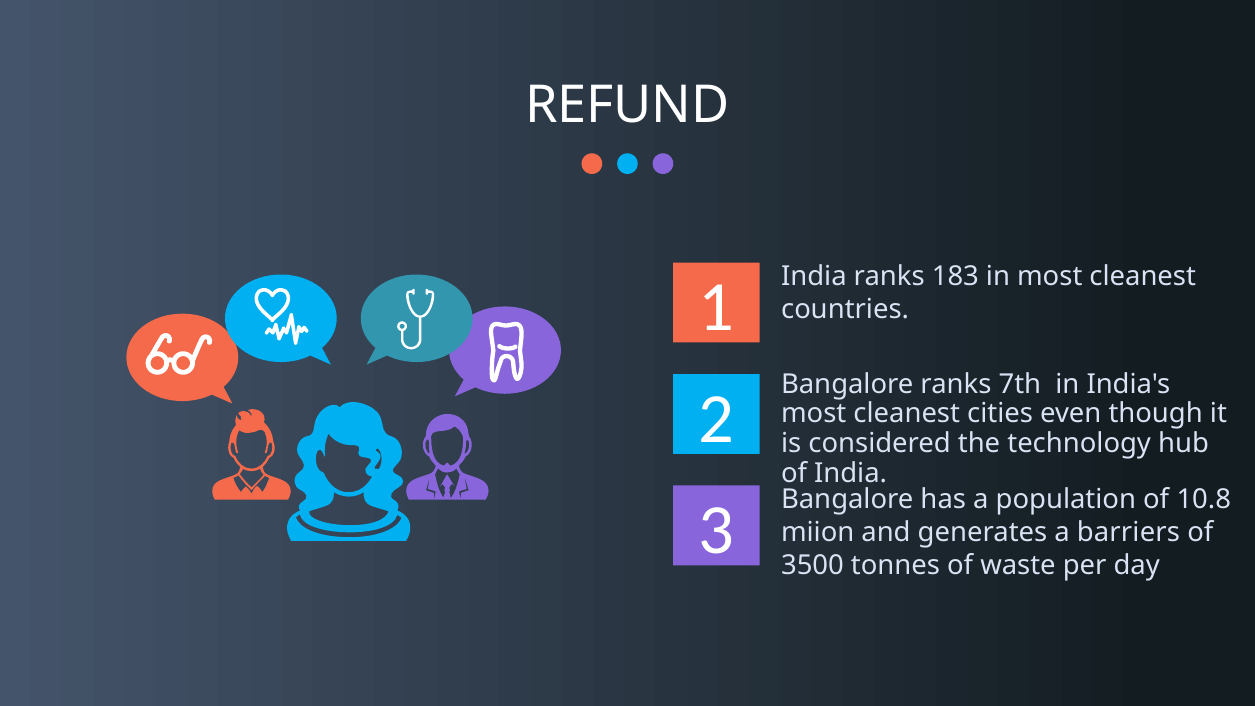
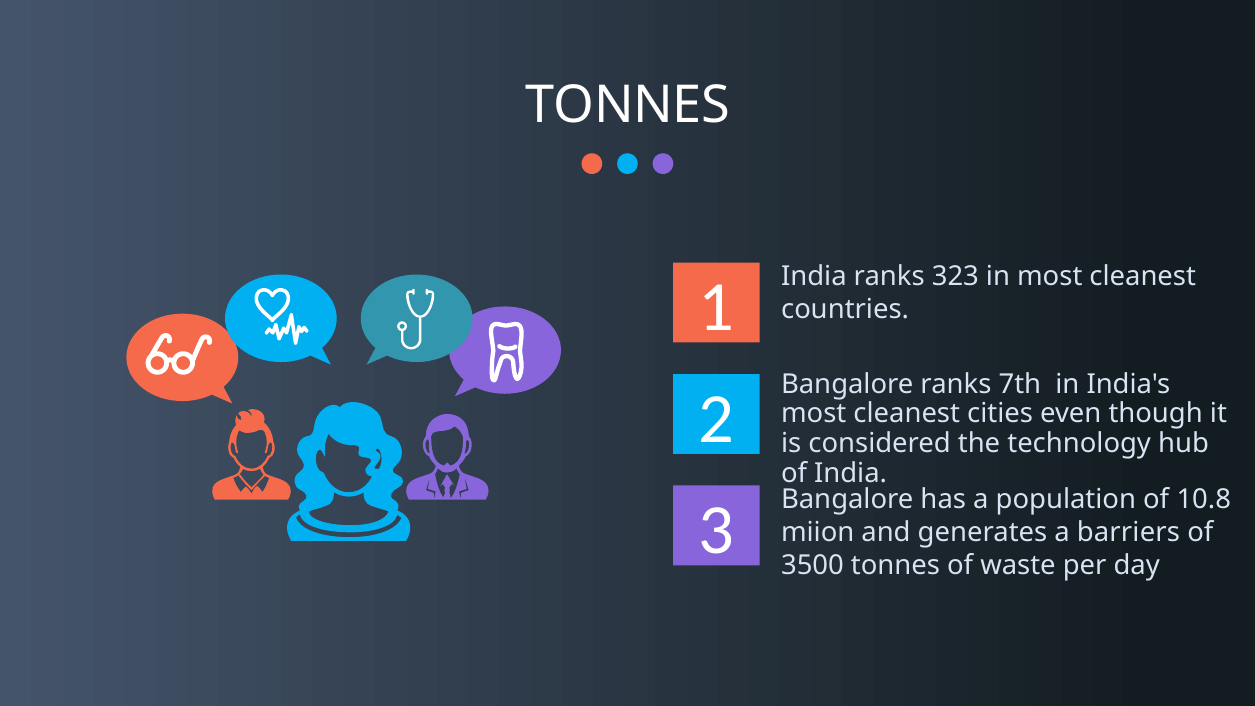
REFUND at (628, 105): REFUND -> TONNES
183: 183 -> 323
